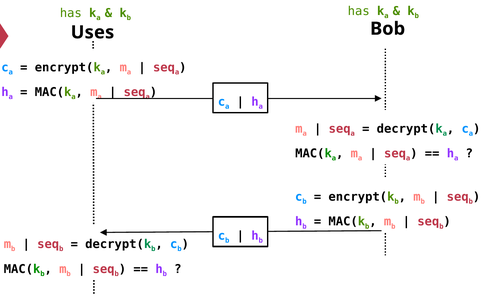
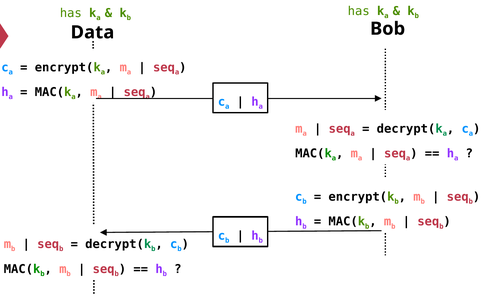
Uses: Uses -> Data
